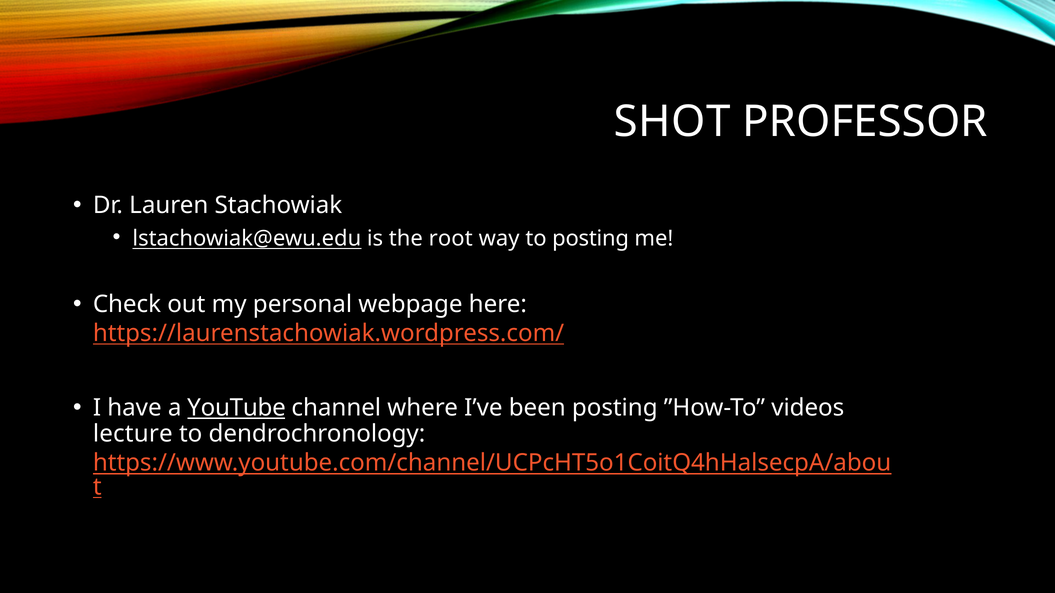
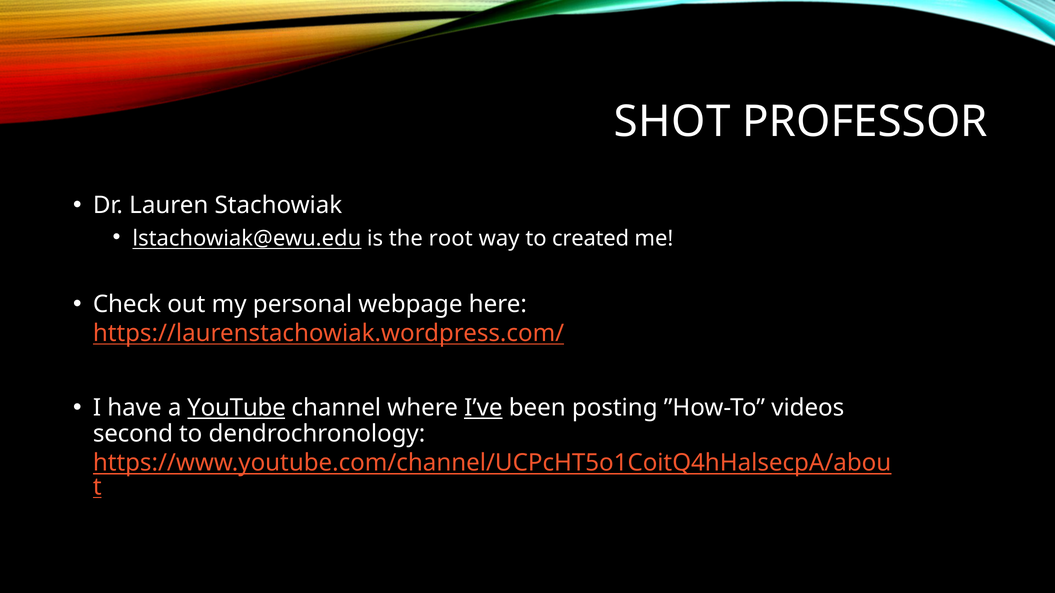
to posting: posting -> created
I’ve underline: none -> present
lecture: lecture -> second
